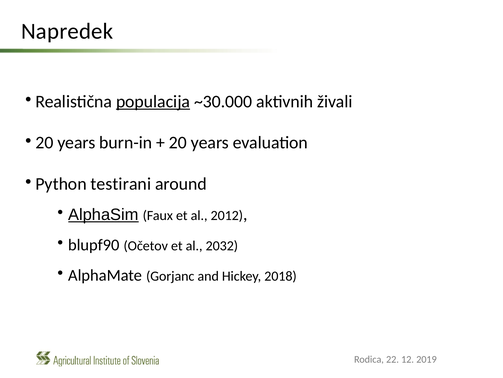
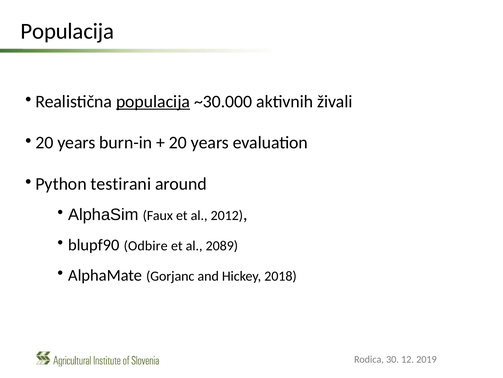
Napredek at (67, 31): Napredek -> Populacija
AlphaSim underline: present -> none
Očetov: Očetov -> Odbire
2032: 2032 -> 2089
22: 22 -> 30
